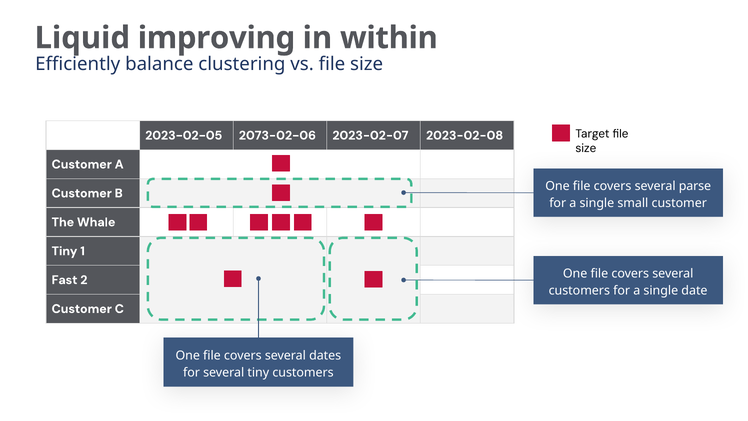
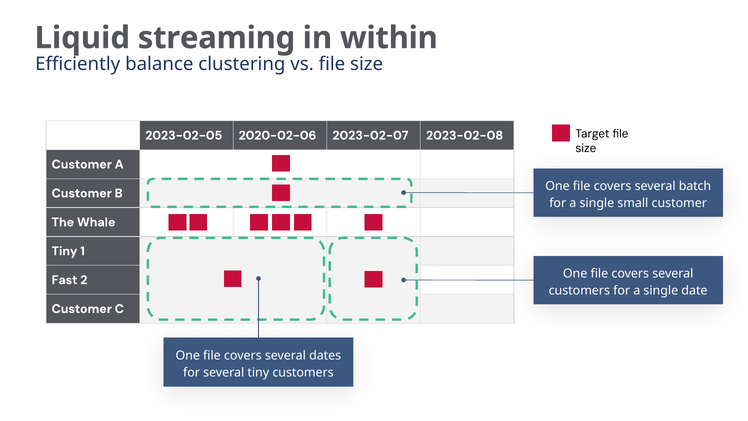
improving: improving -> streaming
2073-02-06: 2073-02-06 -> 2020-02-06
parse: parse -> batch
